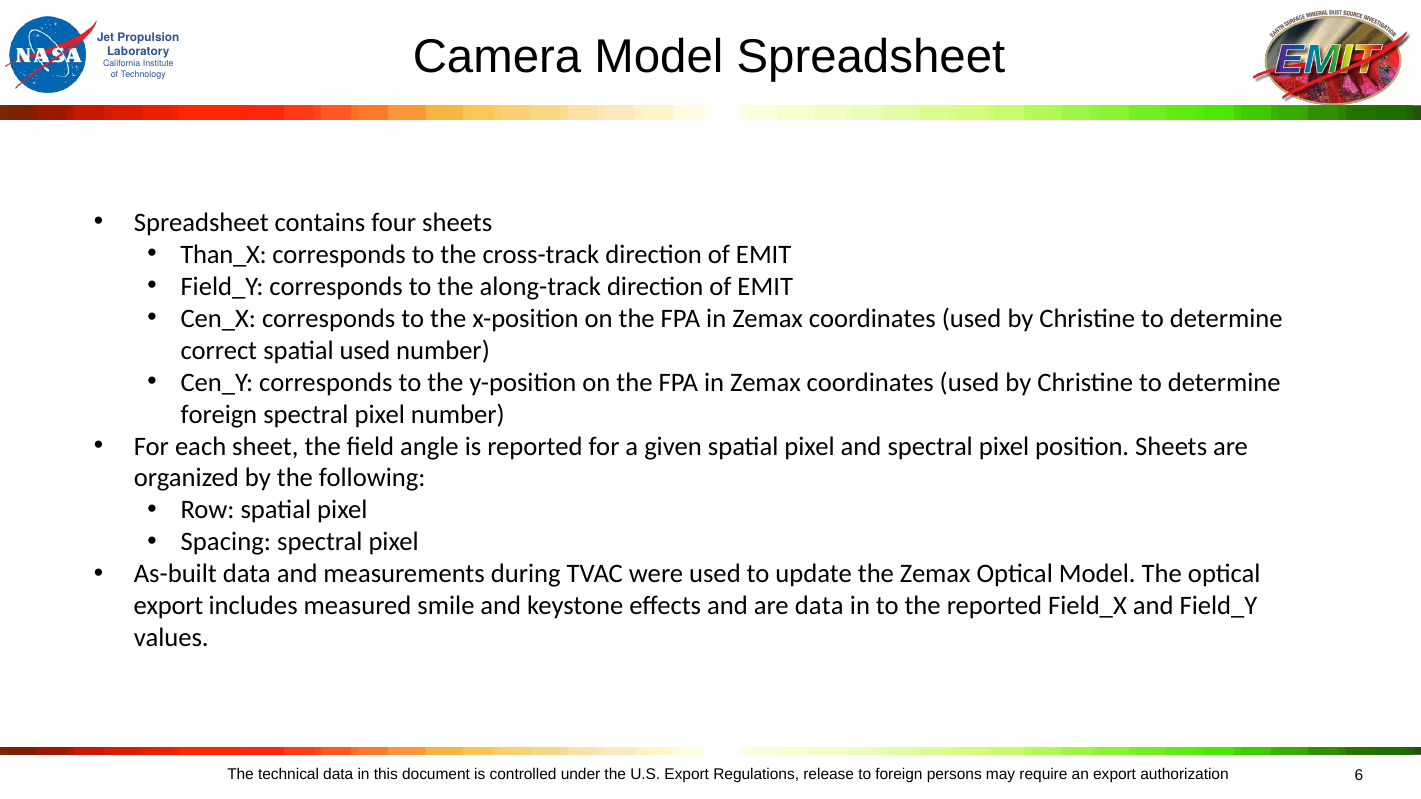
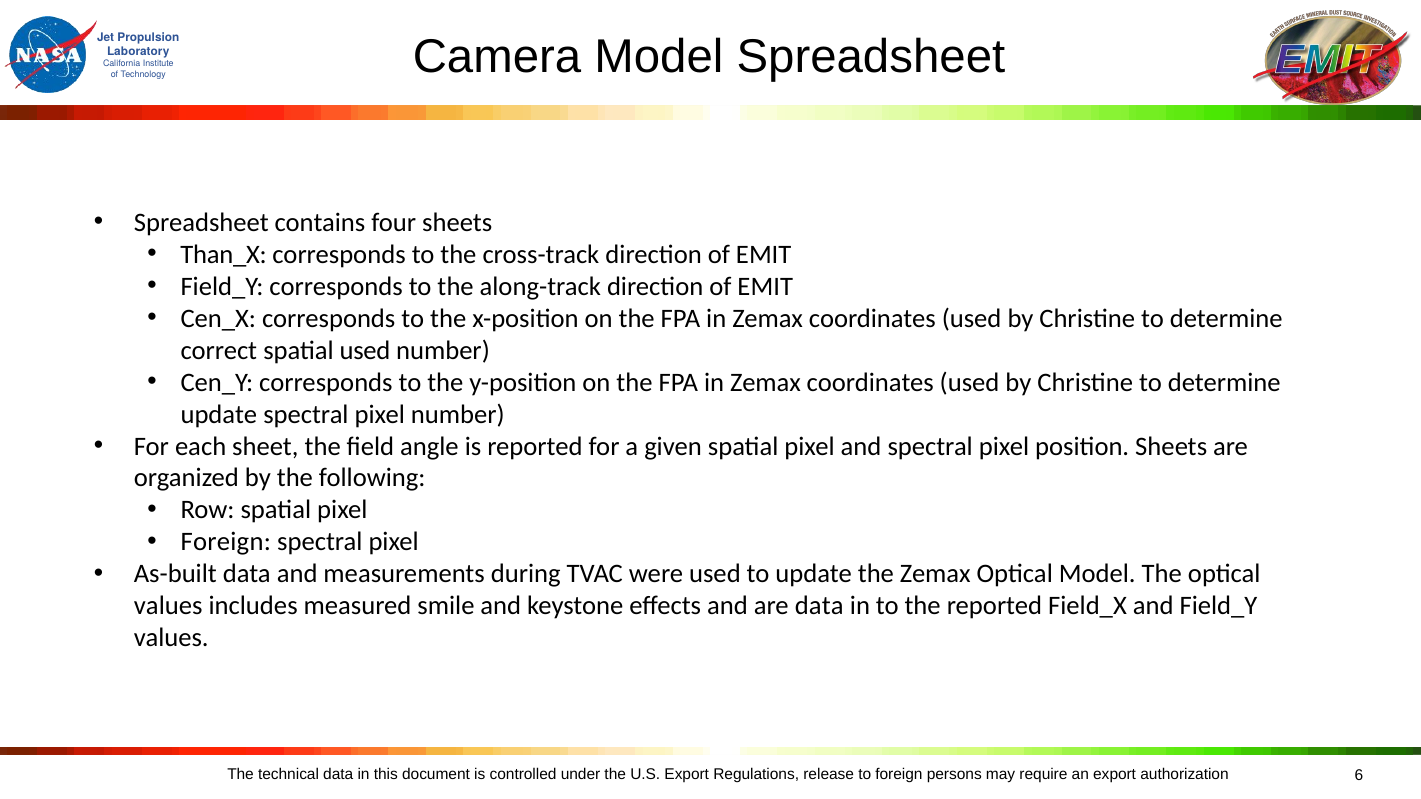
foreign at (219, 414): foreign -> update
Spacing at (226, 542): Spacing -> Foreign
export at (168, 606): export -> values
